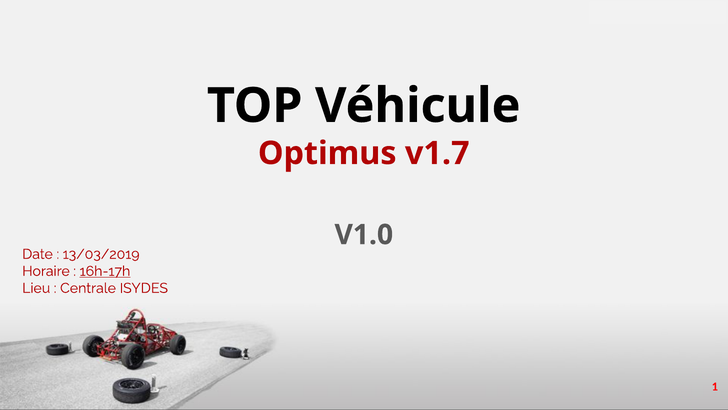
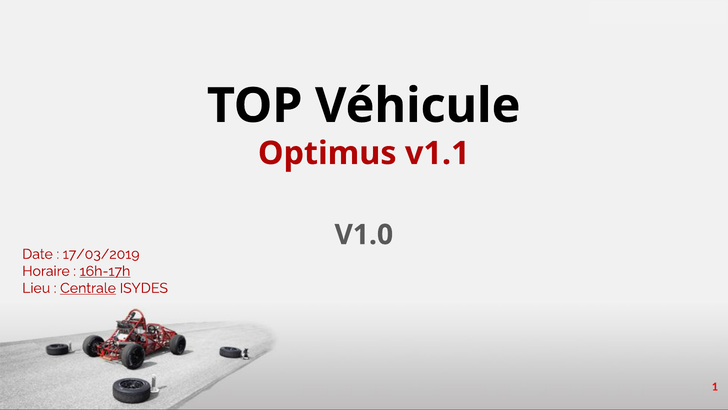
v1.7: v1.7 -> v1.1
13/03/2019: 13/03/2019 -> 17/03/2019
Centrale underline: none -> present
